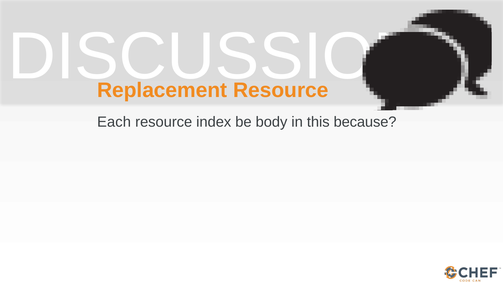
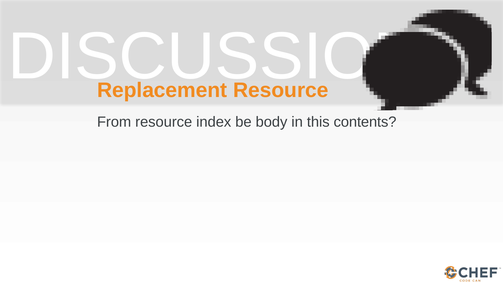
Each: Each -> From
because: because -> contents
